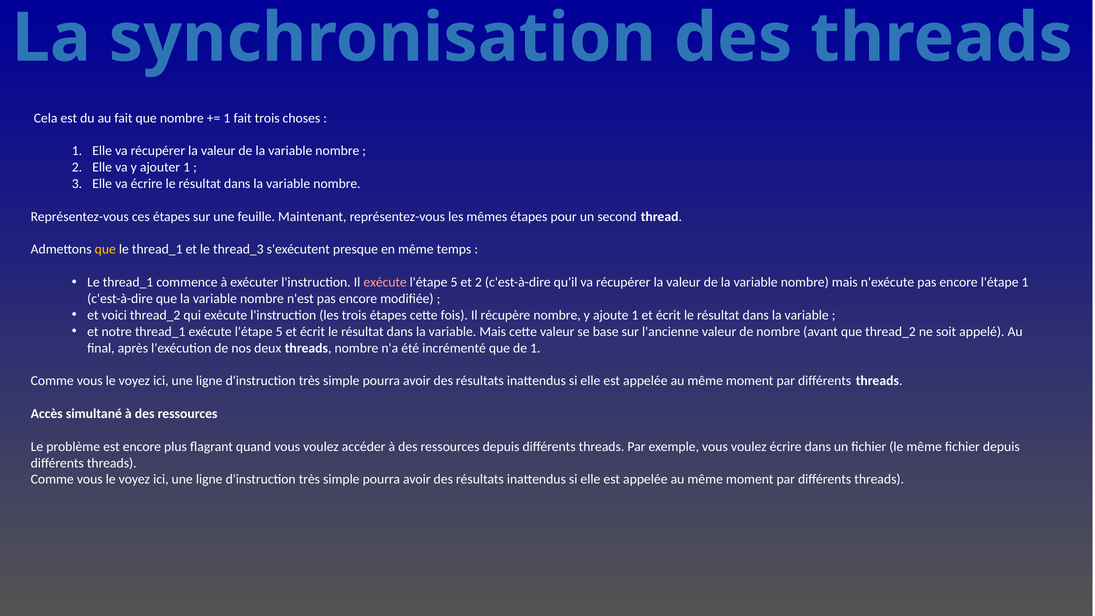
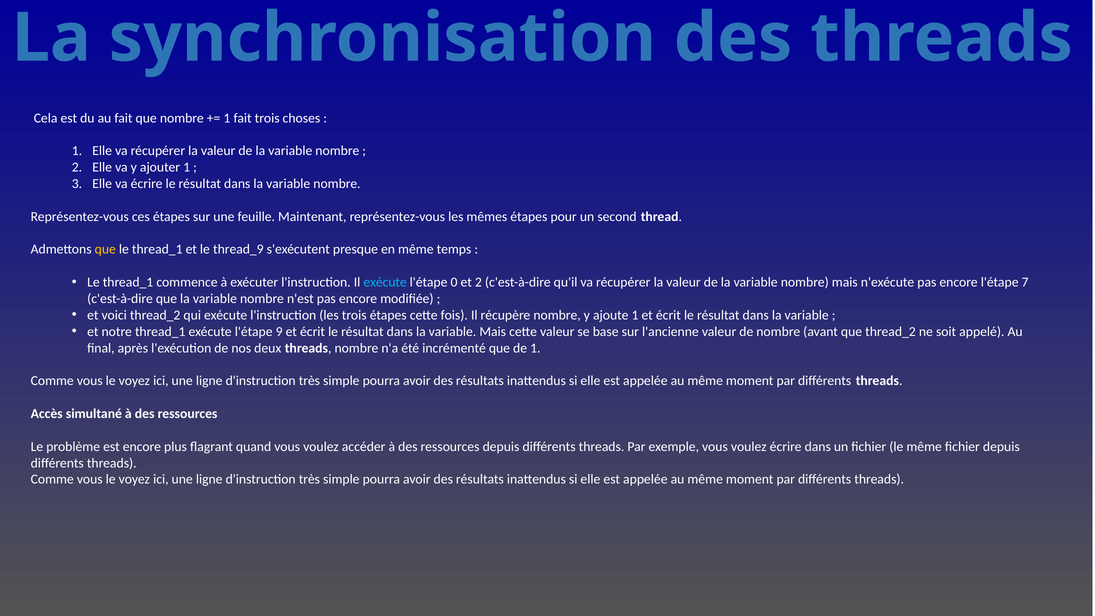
thread_3: thread_3 -> thread_9
exécute at (385, 282) colour: pink -> light blue
5 at (454, 282): 5 -> 0
l'étape 1: 1 -> 7
thread_1 exécute l'étape 5: 5 -> 9
